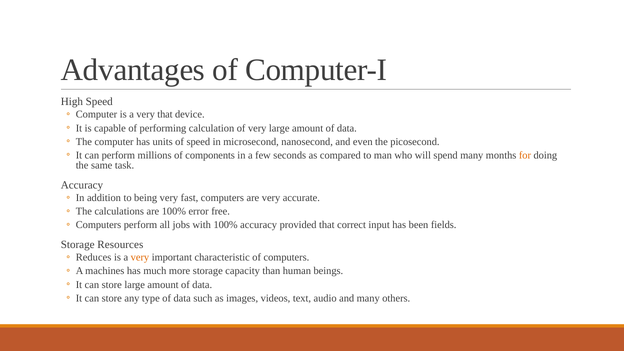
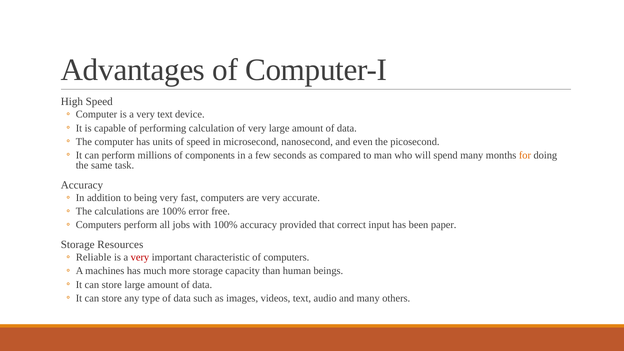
very that: that -> text
fields: fields -> paper
Reduces: Reduces -> Reliable
very at (140, 257) colour: orange -> red
